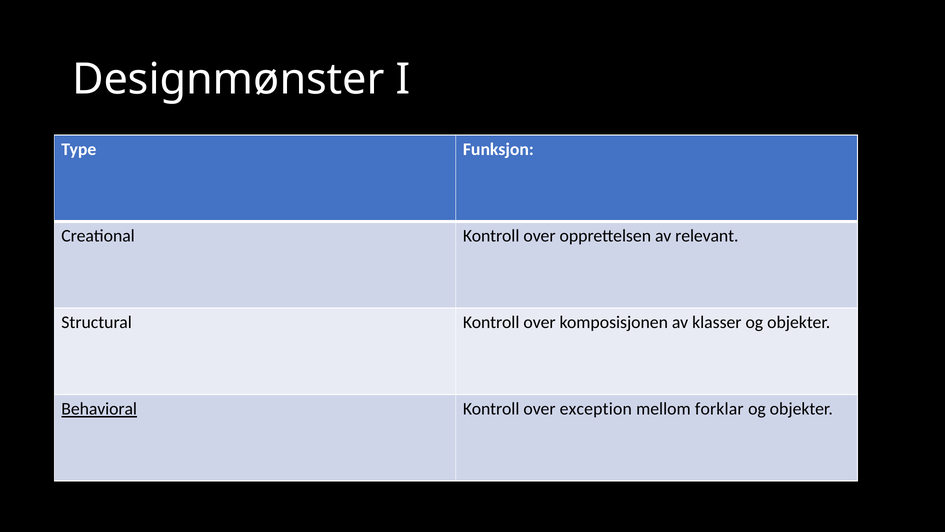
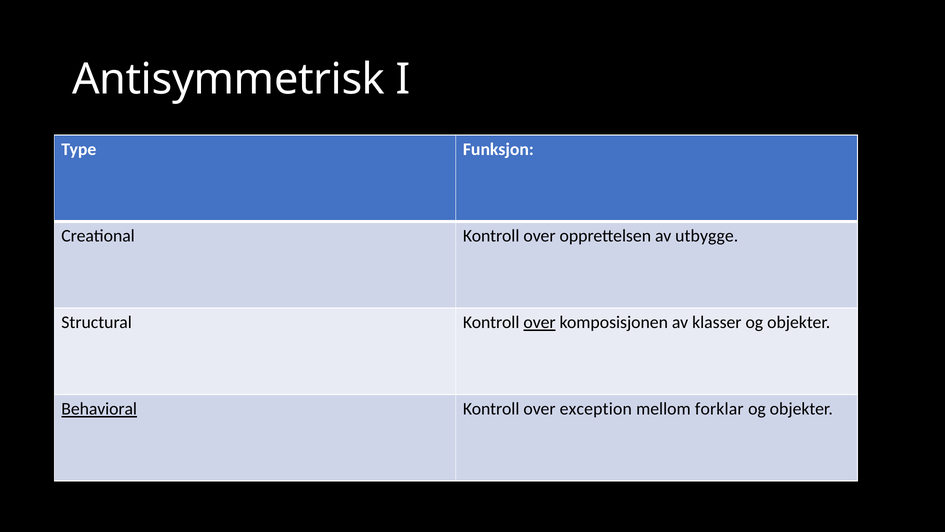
Designmønster: Designmønster -> Antisymmetrisk
relevant: relevant -> utbygge
over at (540, 322) underline: none -> present
